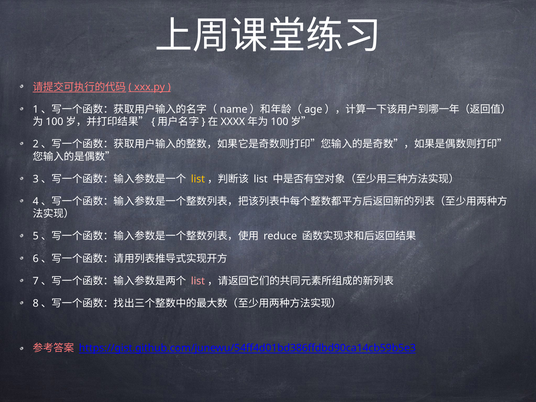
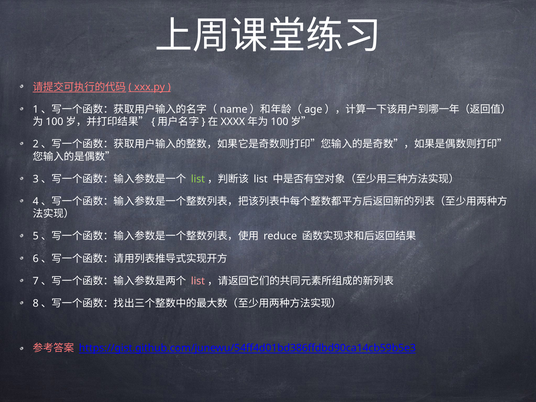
list at (198, 179) colour: yellow -> light green
